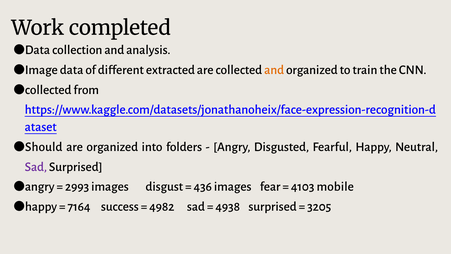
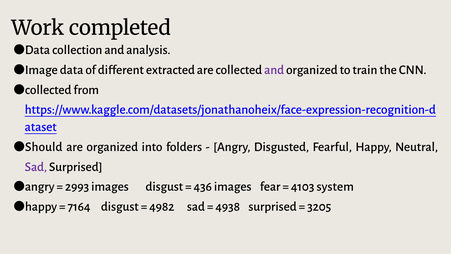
and at (274, 70) colour: orange -> purple
mobile: mobile -> system
7164 success: success -> disgust
